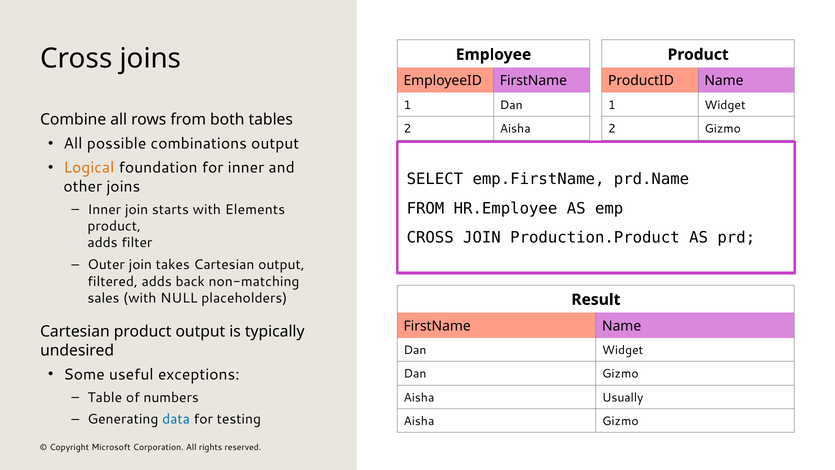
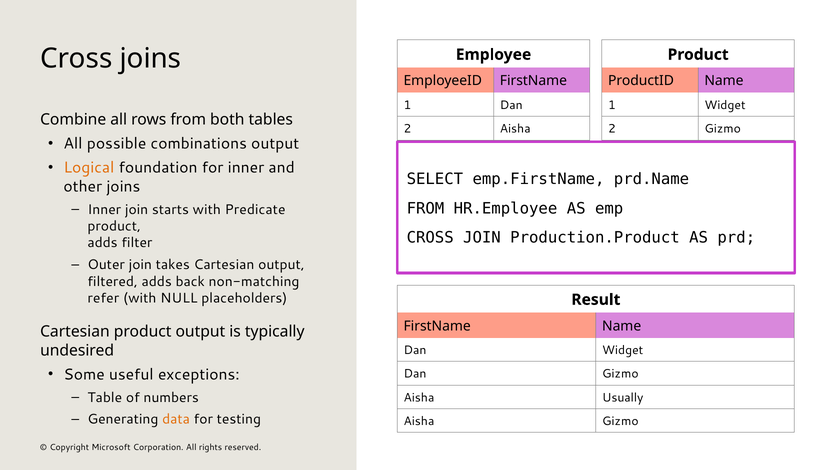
Elements: Elements -> Predicate
sales: sales -> refer
data colour: blue -> orange
